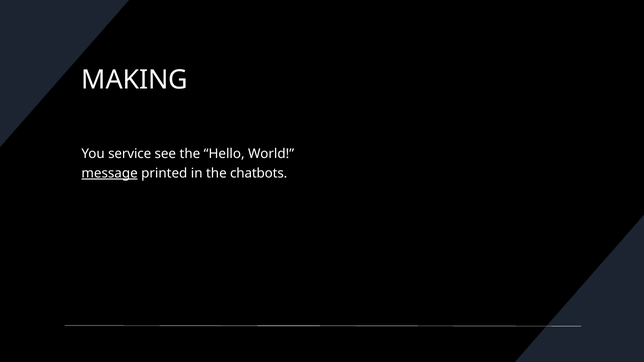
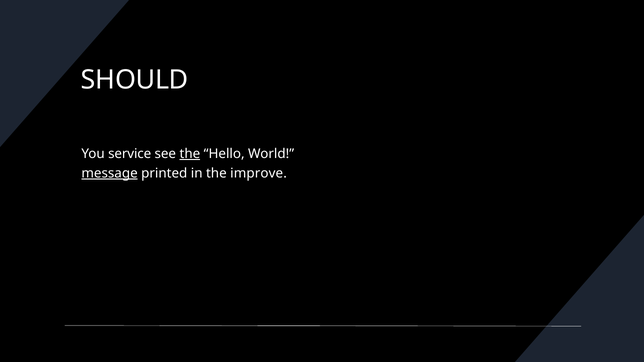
MAKING: MAKING -> SHOULD
the at (190, 154) underline: none -> present
chatbots: chatbots -> improve
